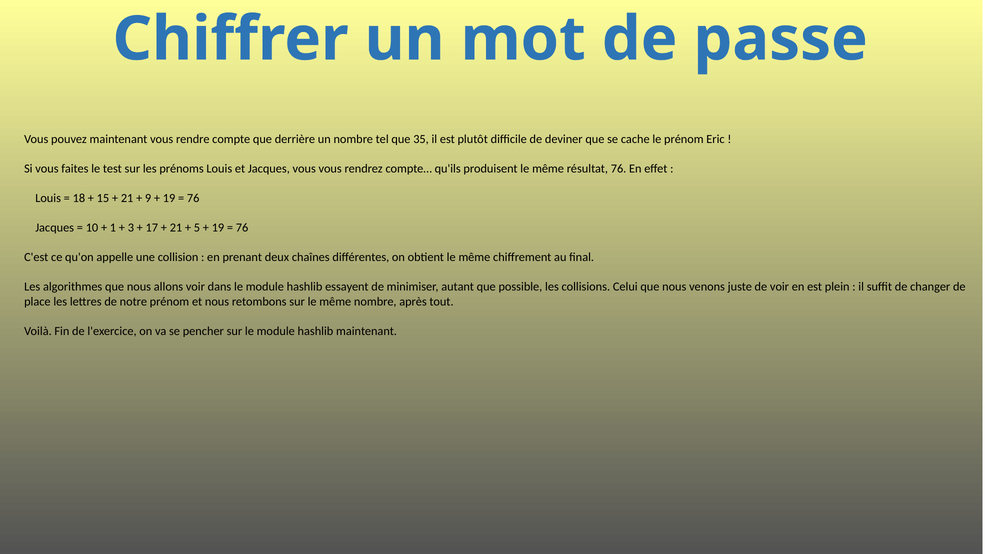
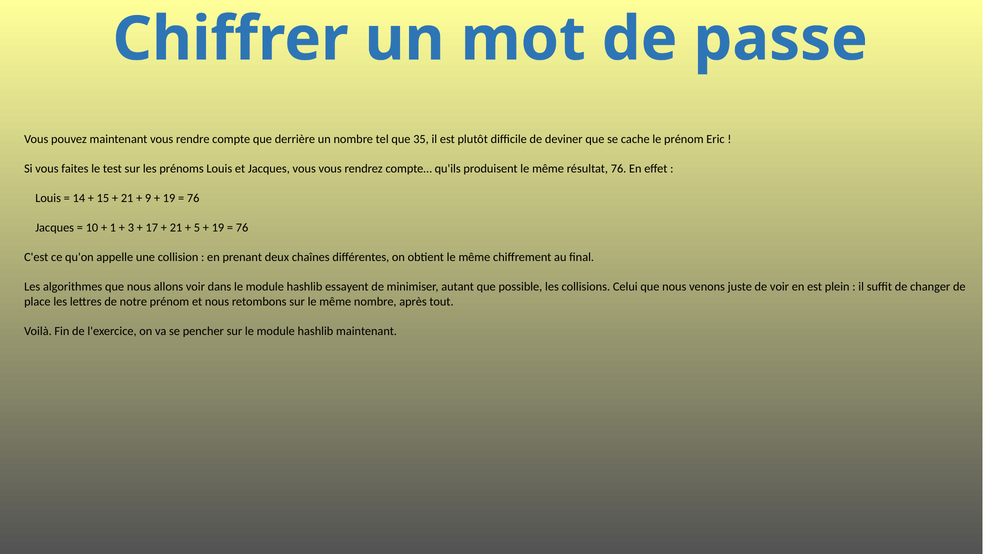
18: 18 -> 14
